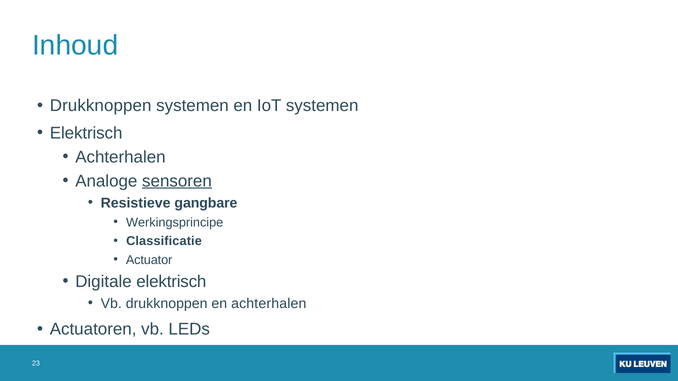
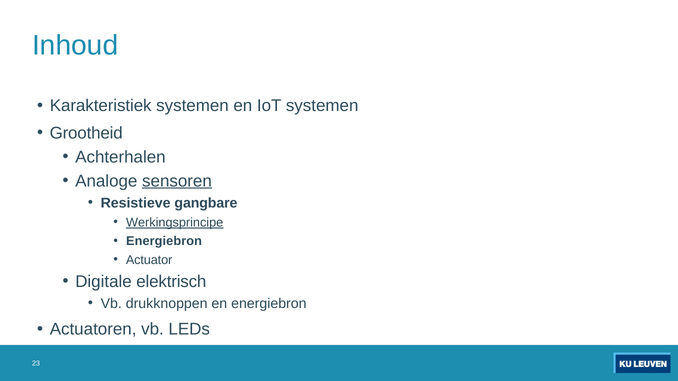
Drukknoppen at (101, 106): Drukknoppen -> Karakteristiek
Elektrisch at (86, 133): Elektrisch -> Grootheid
Werkingsprincipe underline: none -> present
Classificatie at (164, 241): Classificatie -> Energiebron
en achterhalen: achterhalen -> energiebron
